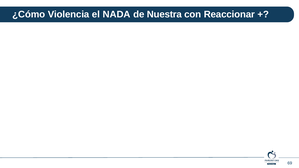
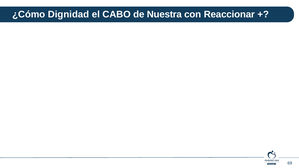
Violencia: Violencia -> Dignidad
NADA: NADA -> CABO
